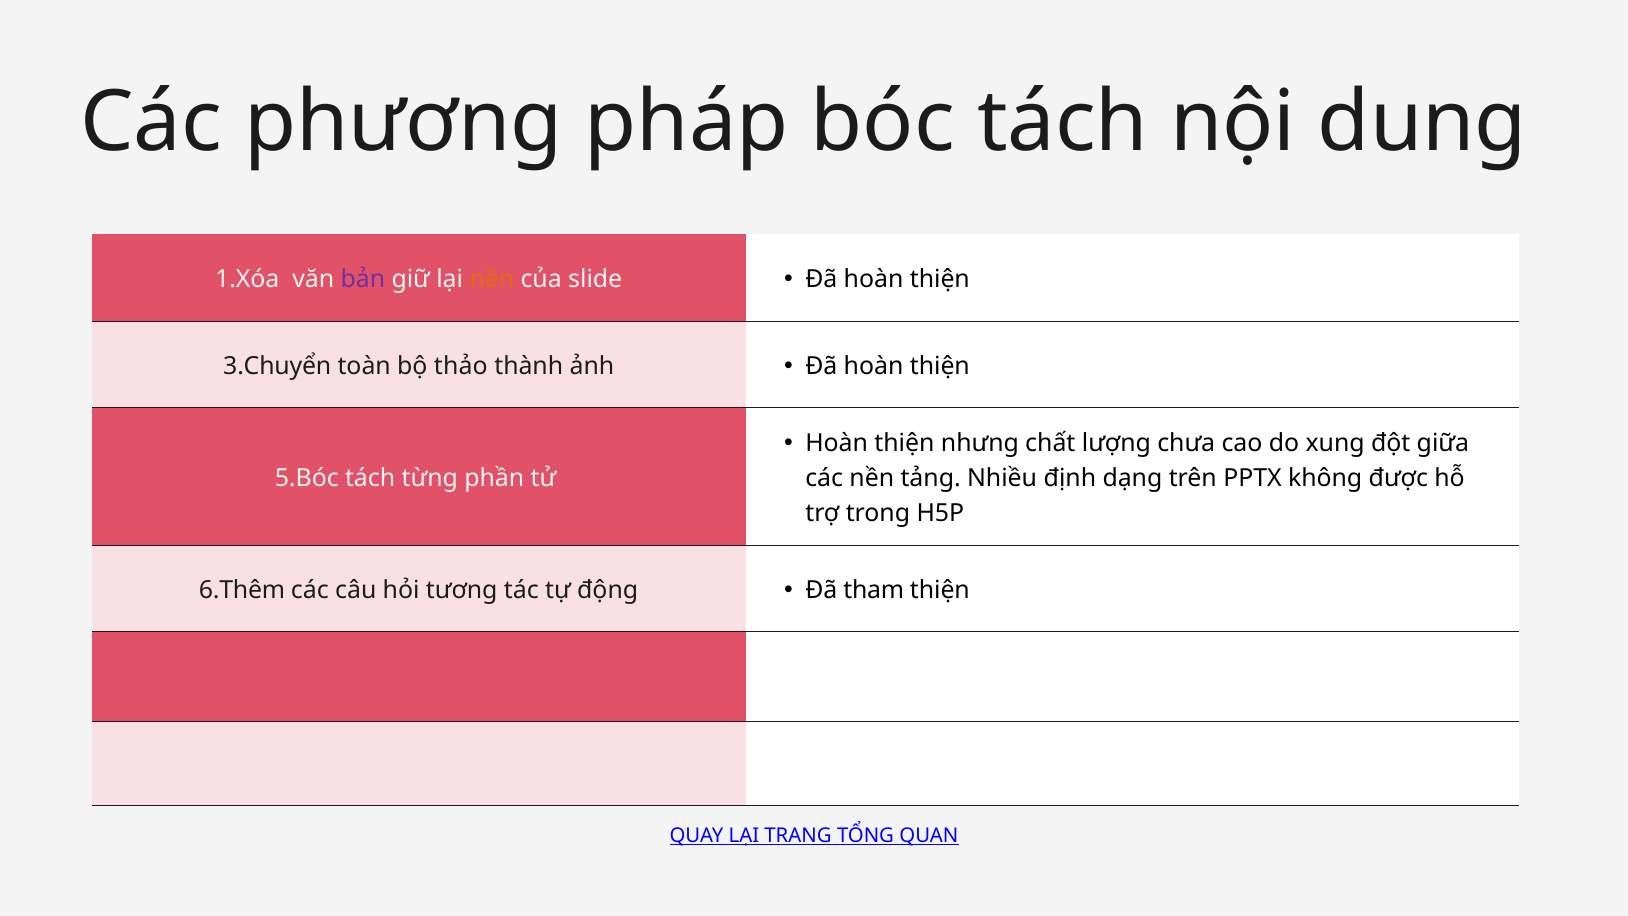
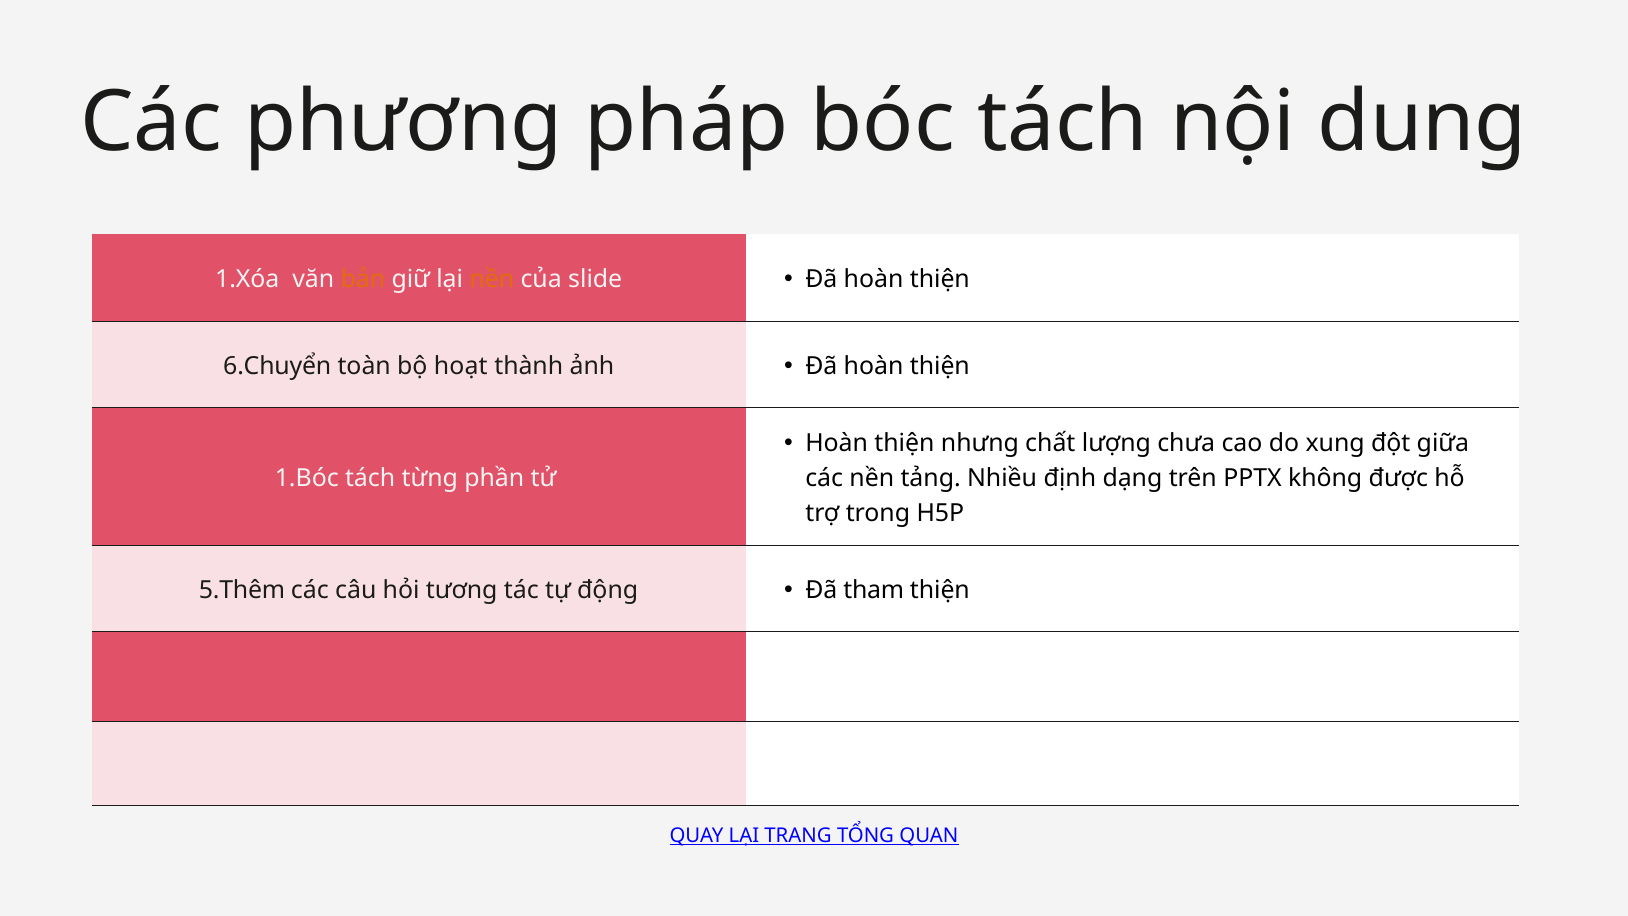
bản colour: purple -> orange
3.Chuyển: 3.Chuyển -> 6.Chuyển
thảo: thảo -> hoạt
5.Bóc: 5.Bóc -> 1.Bóc
6.Thêm: 6.Thêm -> 5.Thêm
